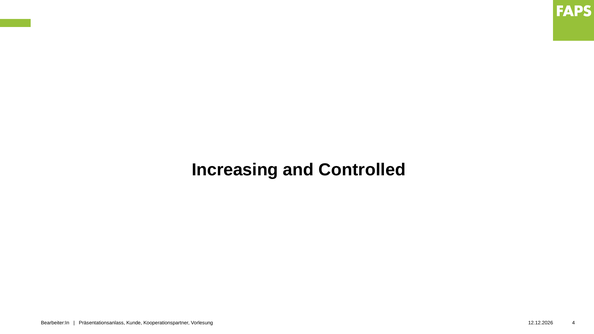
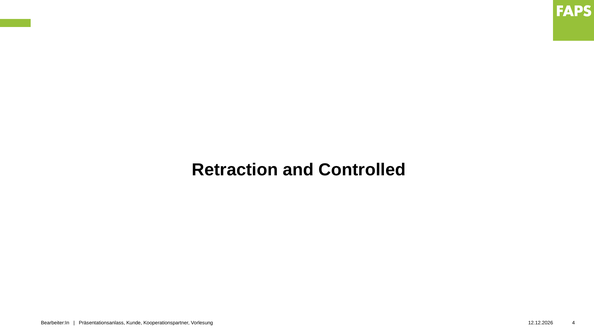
Increasing: Increasing -> Retraction
